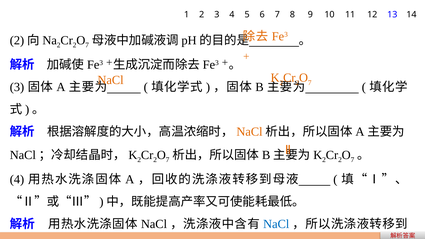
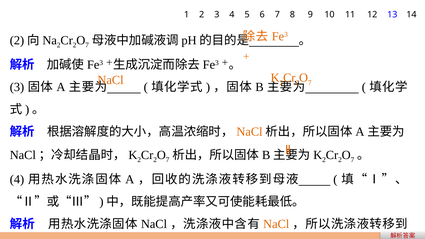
NaCl at (276, 224) colour: blue -> orange
